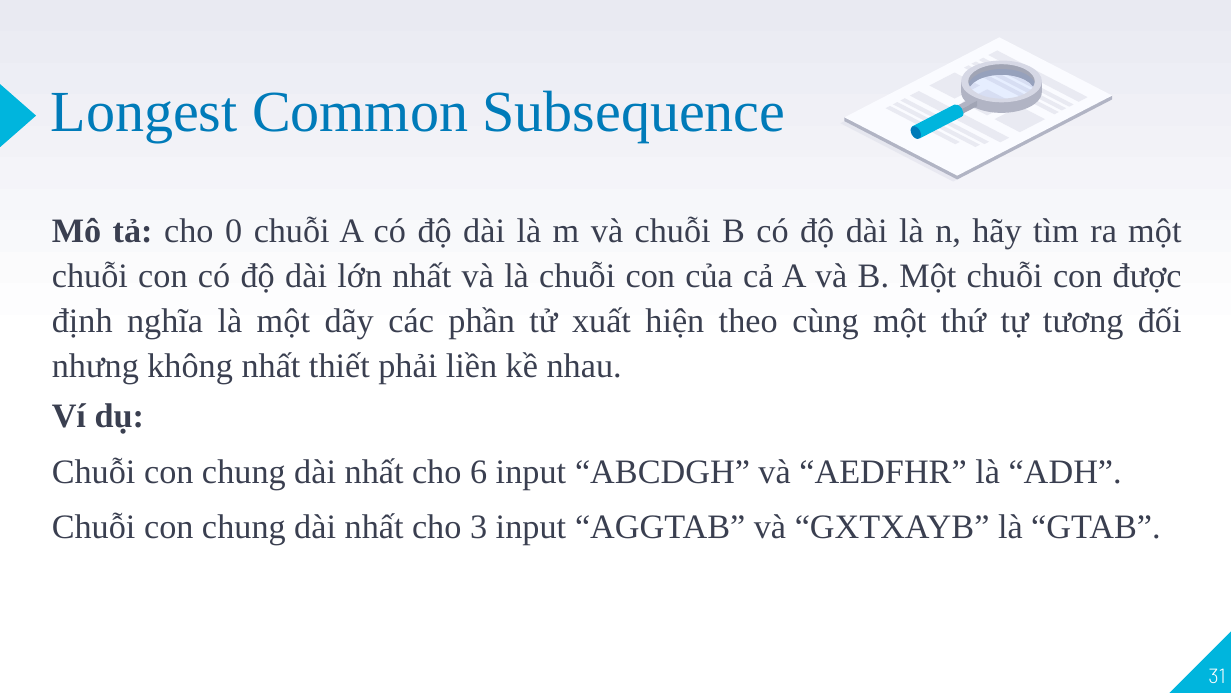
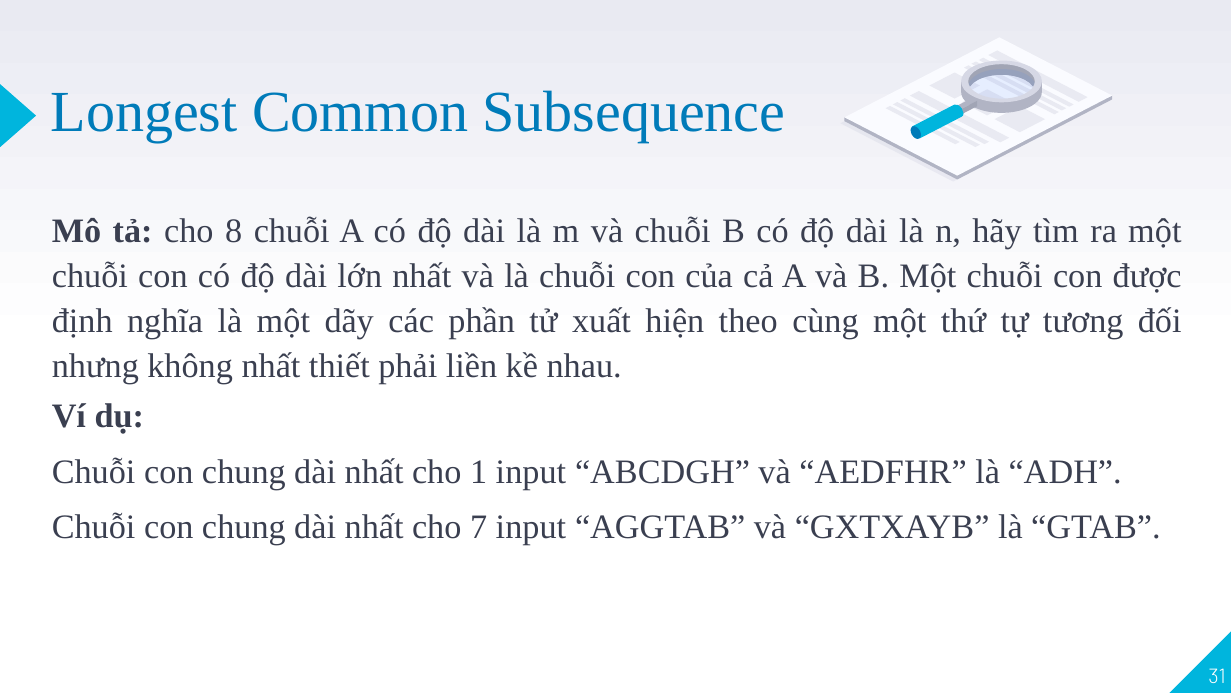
0: 0 -> 8
6: 6 -> 1
3: 3 -> 7
